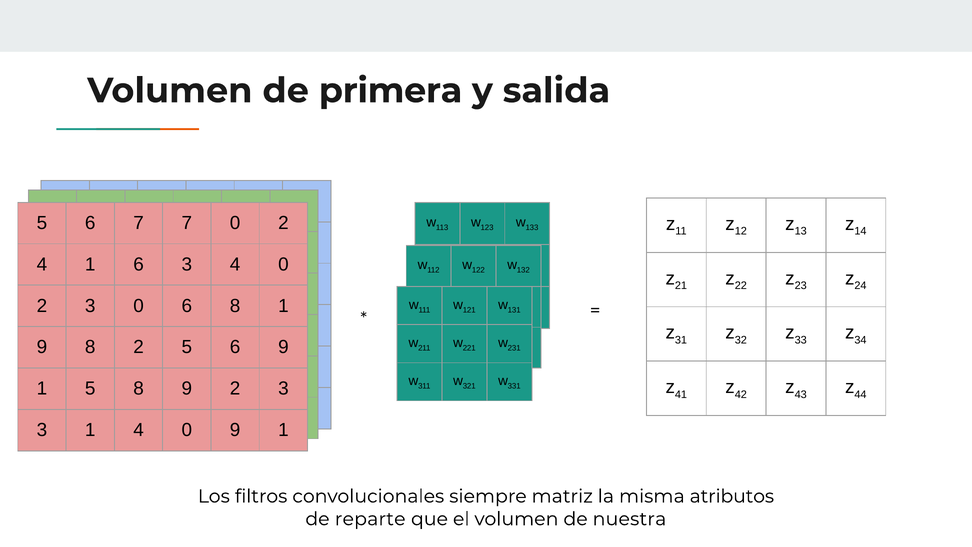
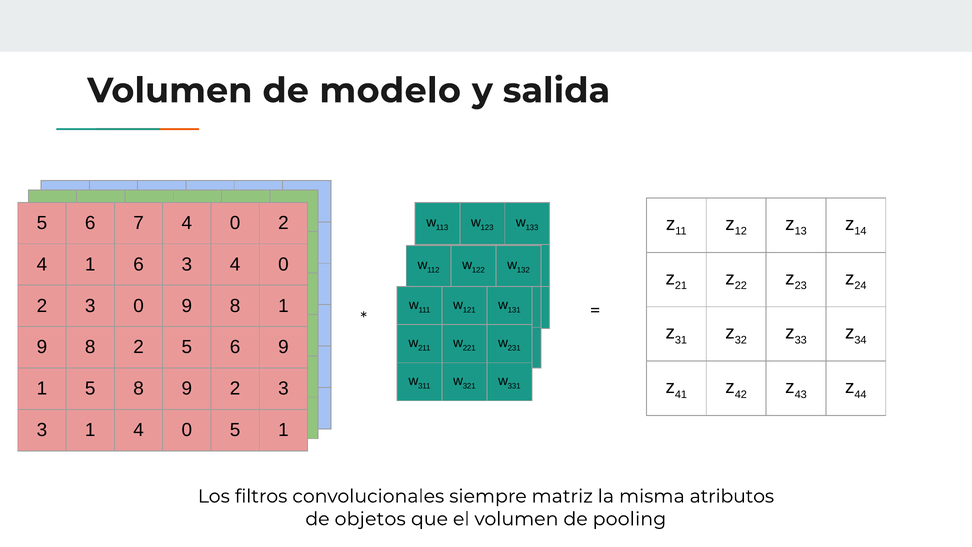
primera: primera -> modelo
7 7: 7 -> 4
0 6: 6 -> 9
0 9: 9 -> 5
reparte: reparte -> objetos
nuestra: nuestra -> pooling
